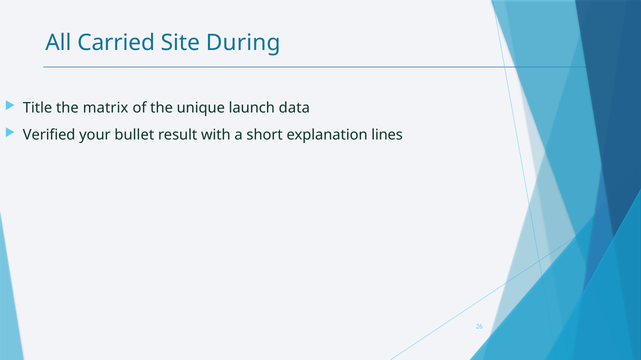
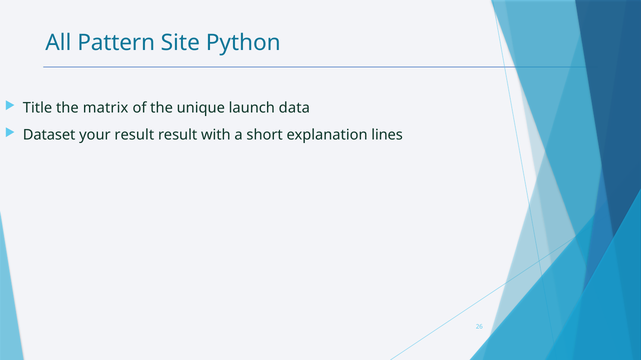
Carried: Carried -> Pattern
During: During -> Python
Verified: Verified -> Dataset
your bullet: bullet -> result
